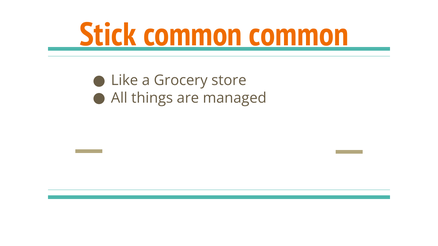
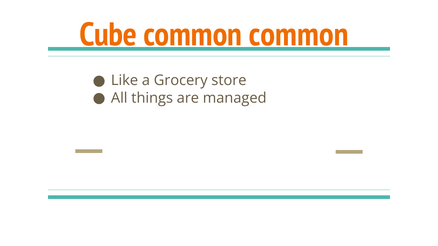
Stick: Stick -> Cube
